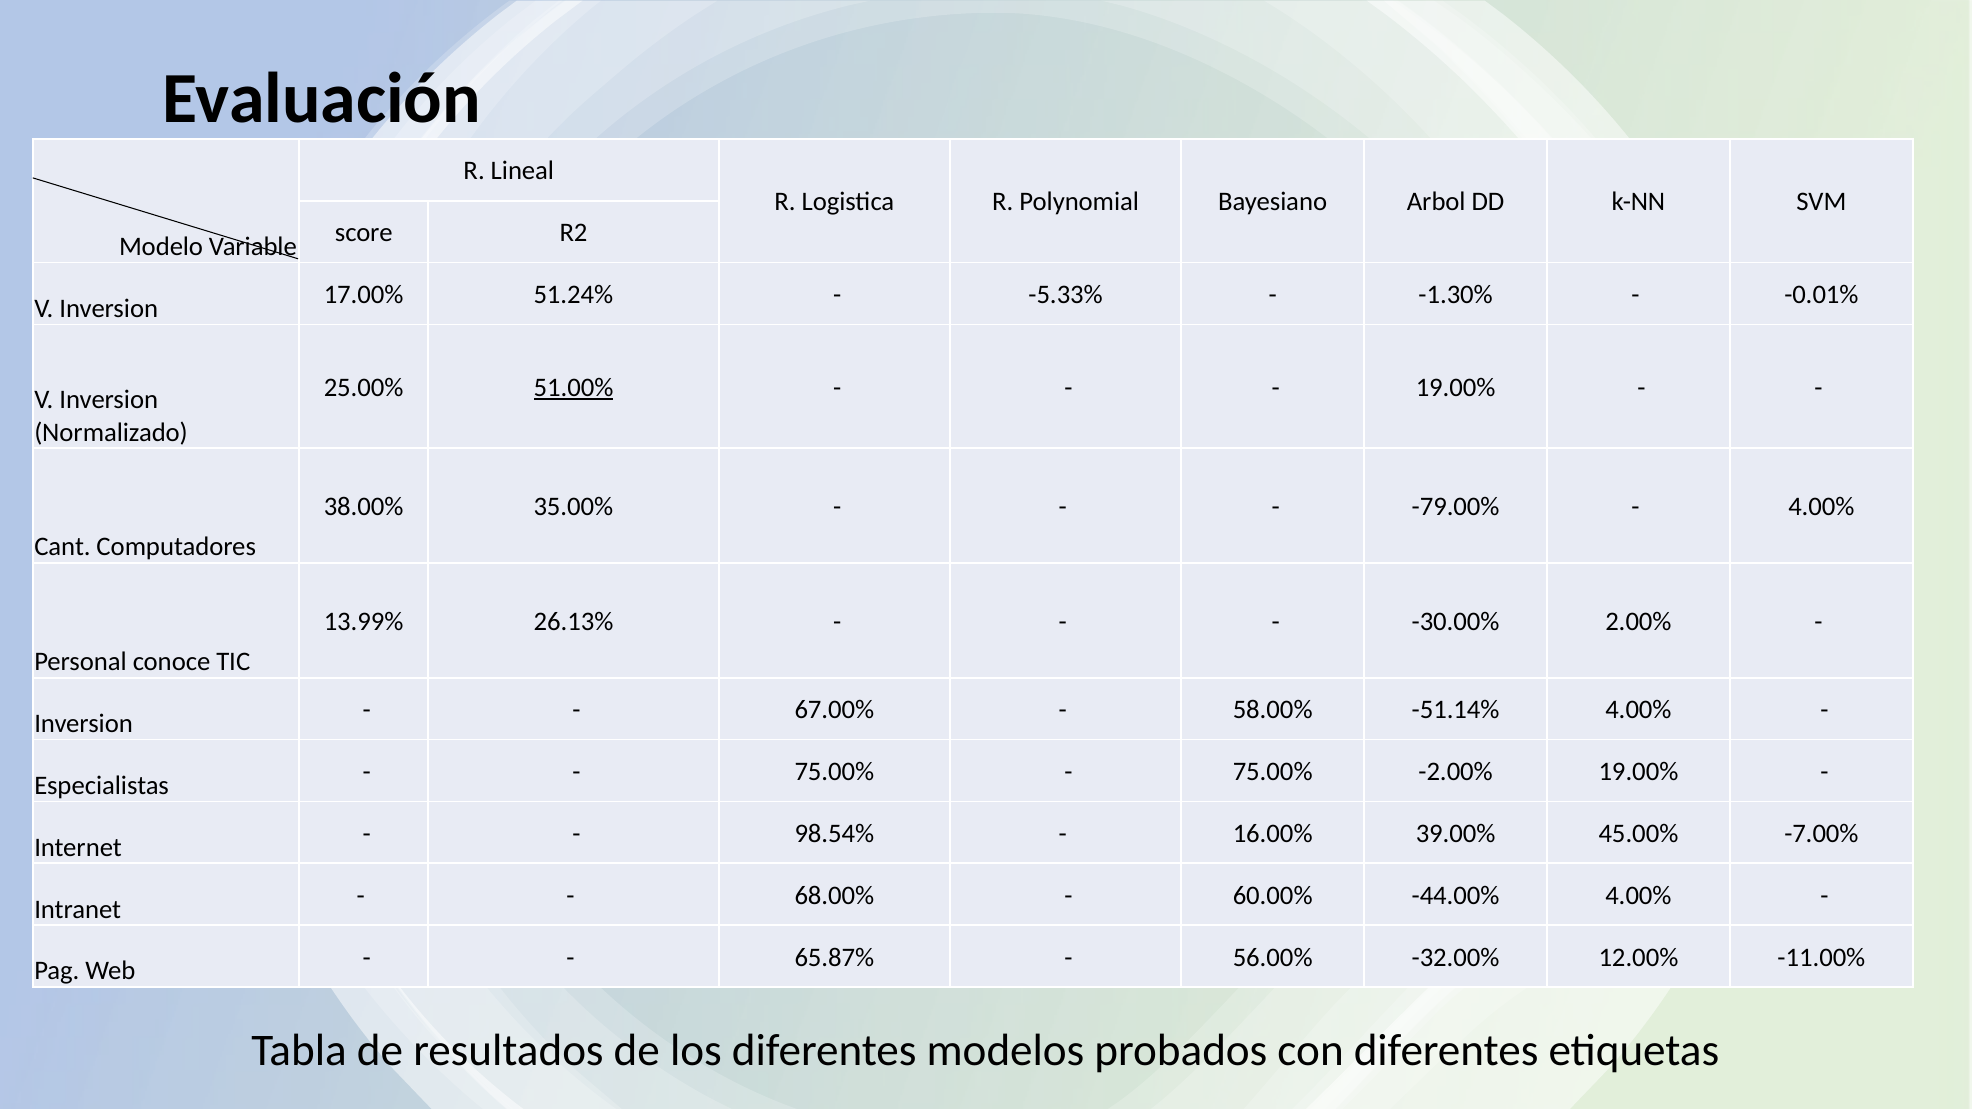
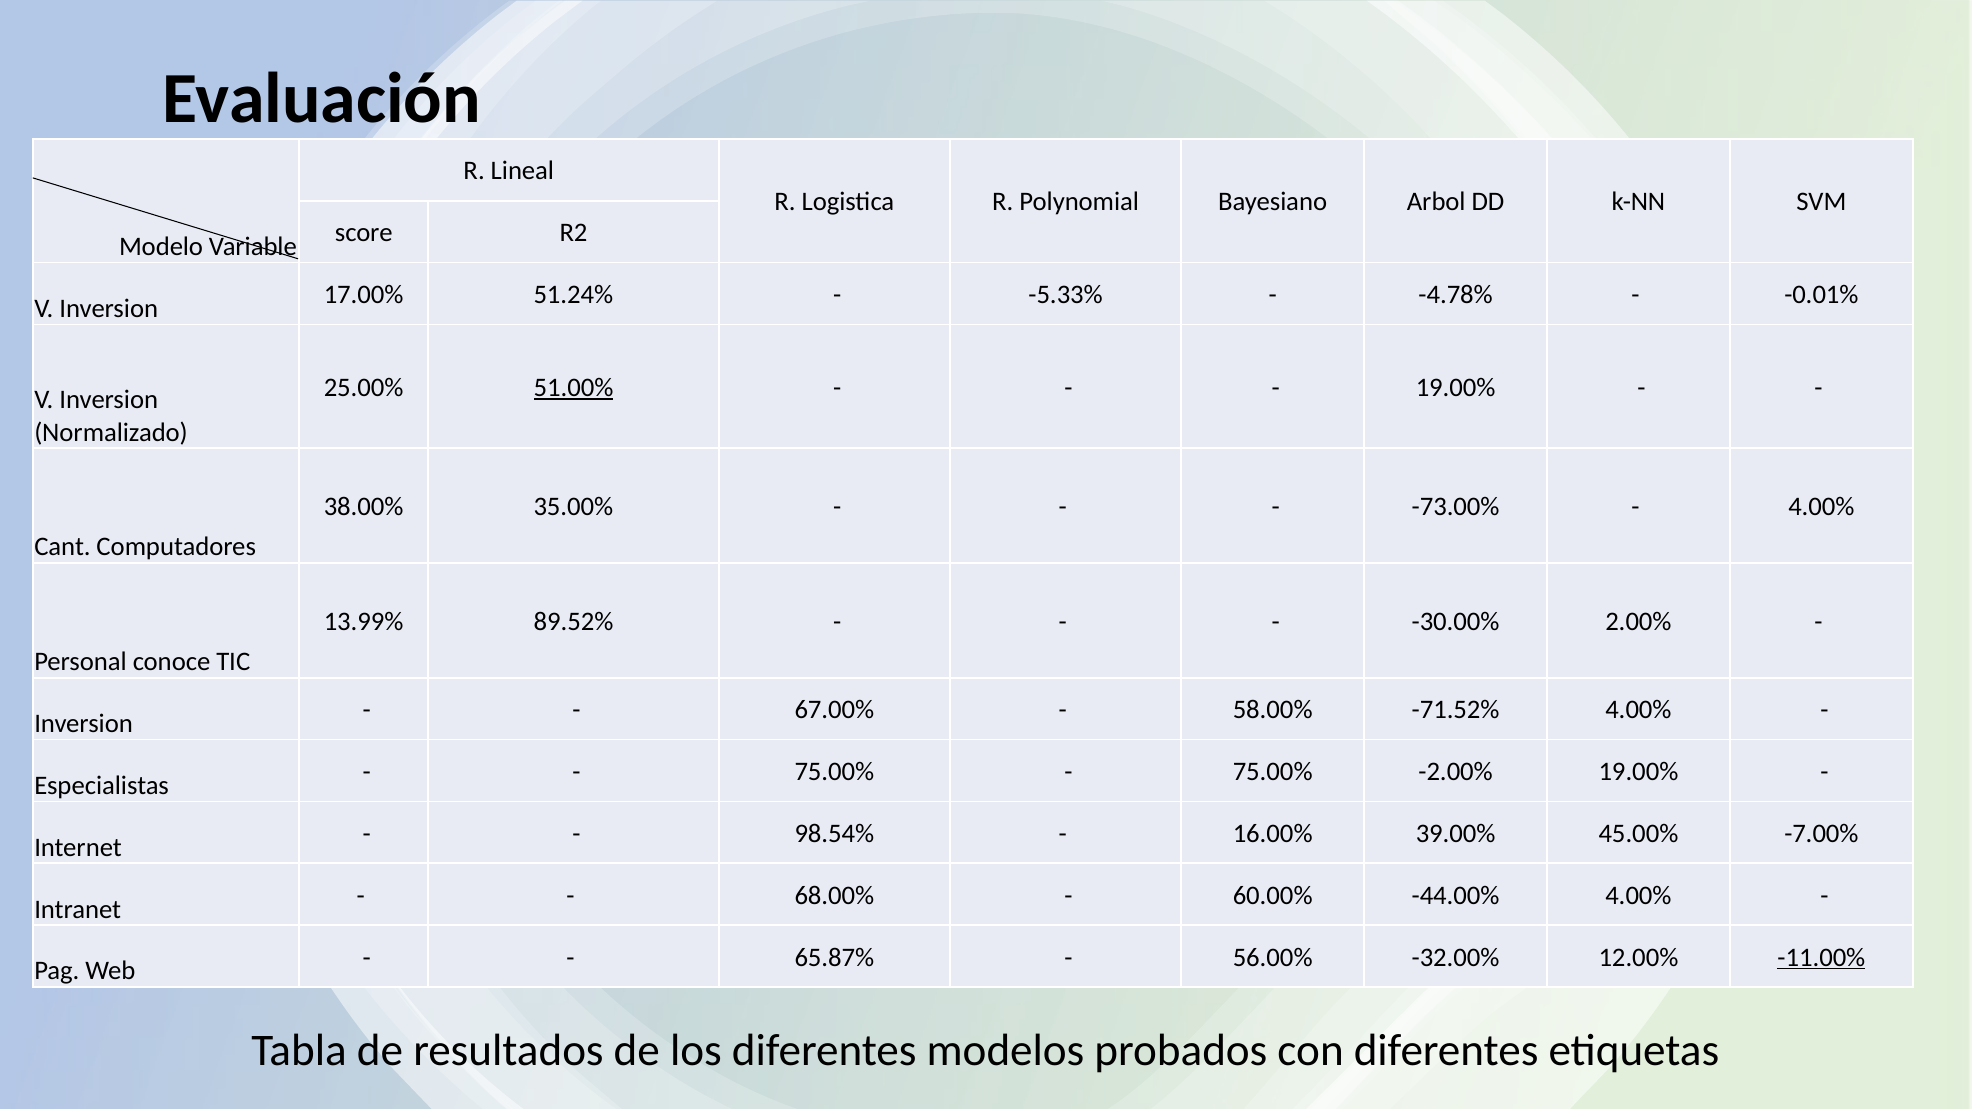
-1.30%: -1.30% -> -4.78%
-79.00%: -79.00% -> -73.00%
26.13%: 26.13% -> 89.52%
-51.14%: -51.14% -> -71.52%
-11.00% underline: none -> present
